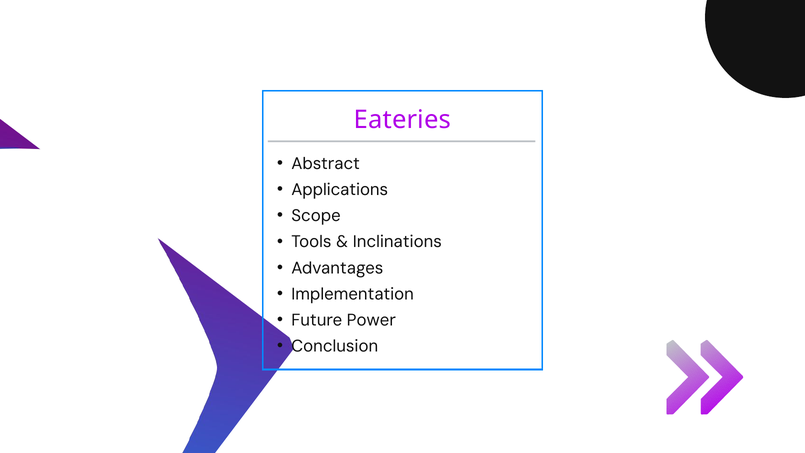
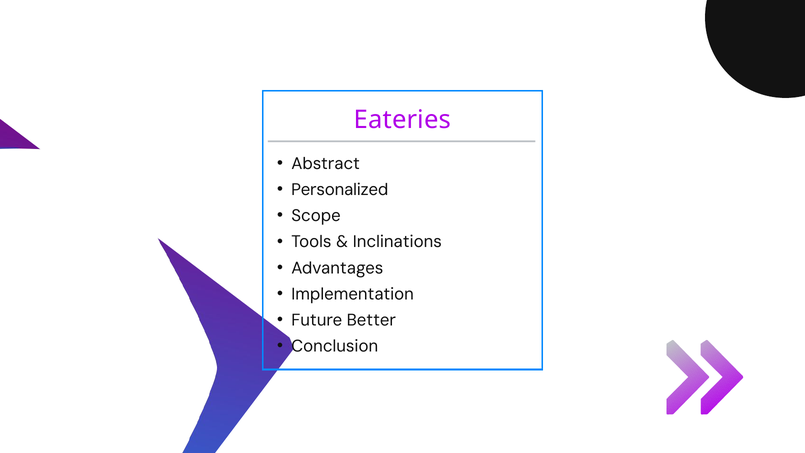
Applications: Applications -> Personalized
Power: Power -> Better
